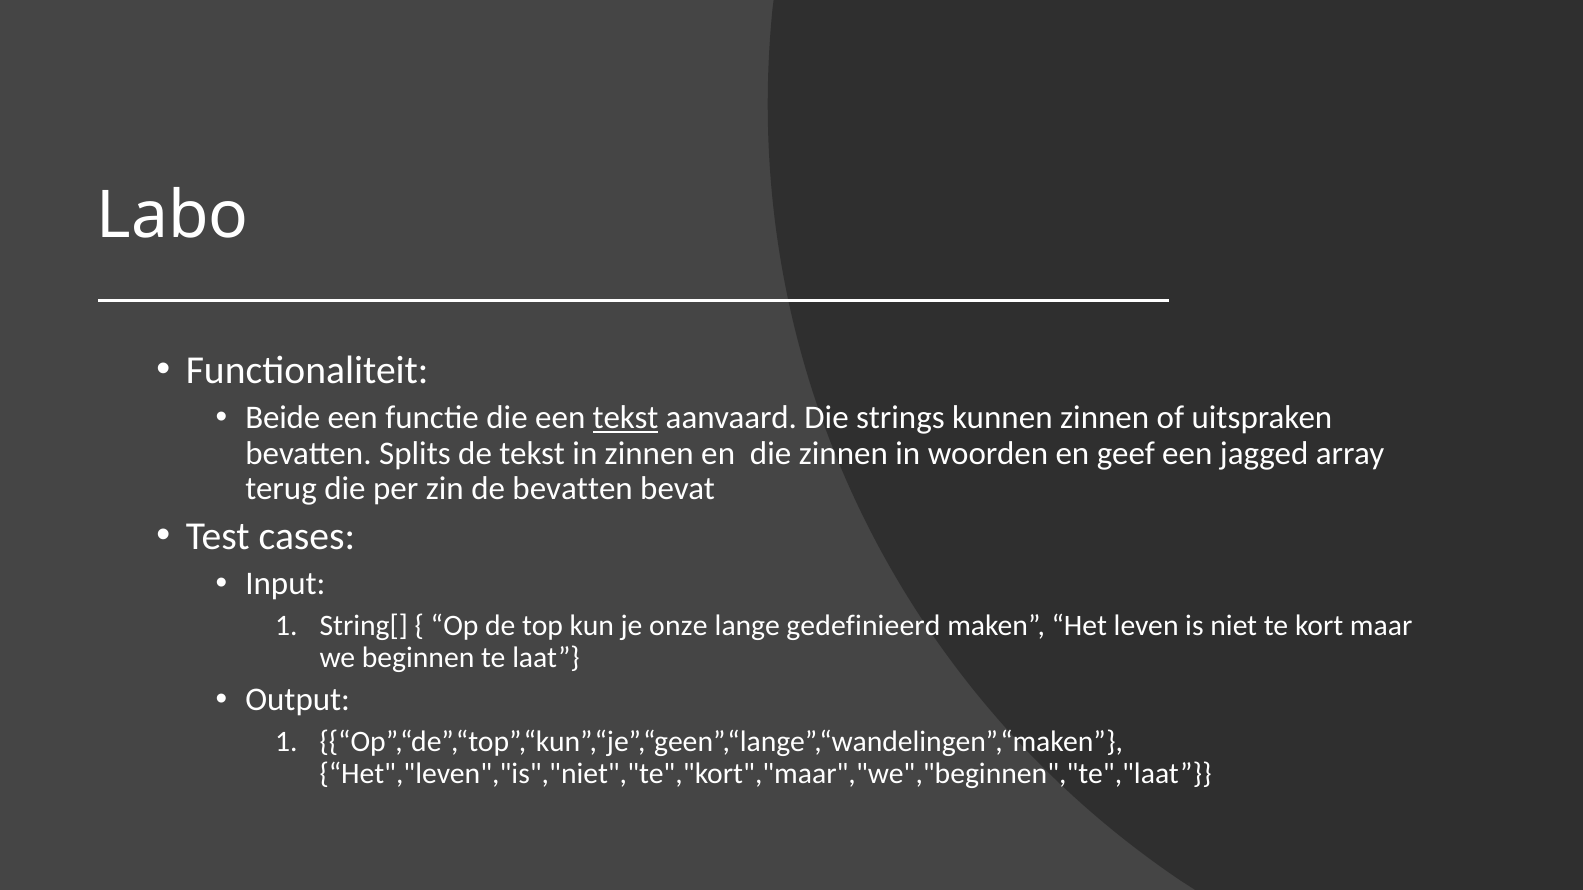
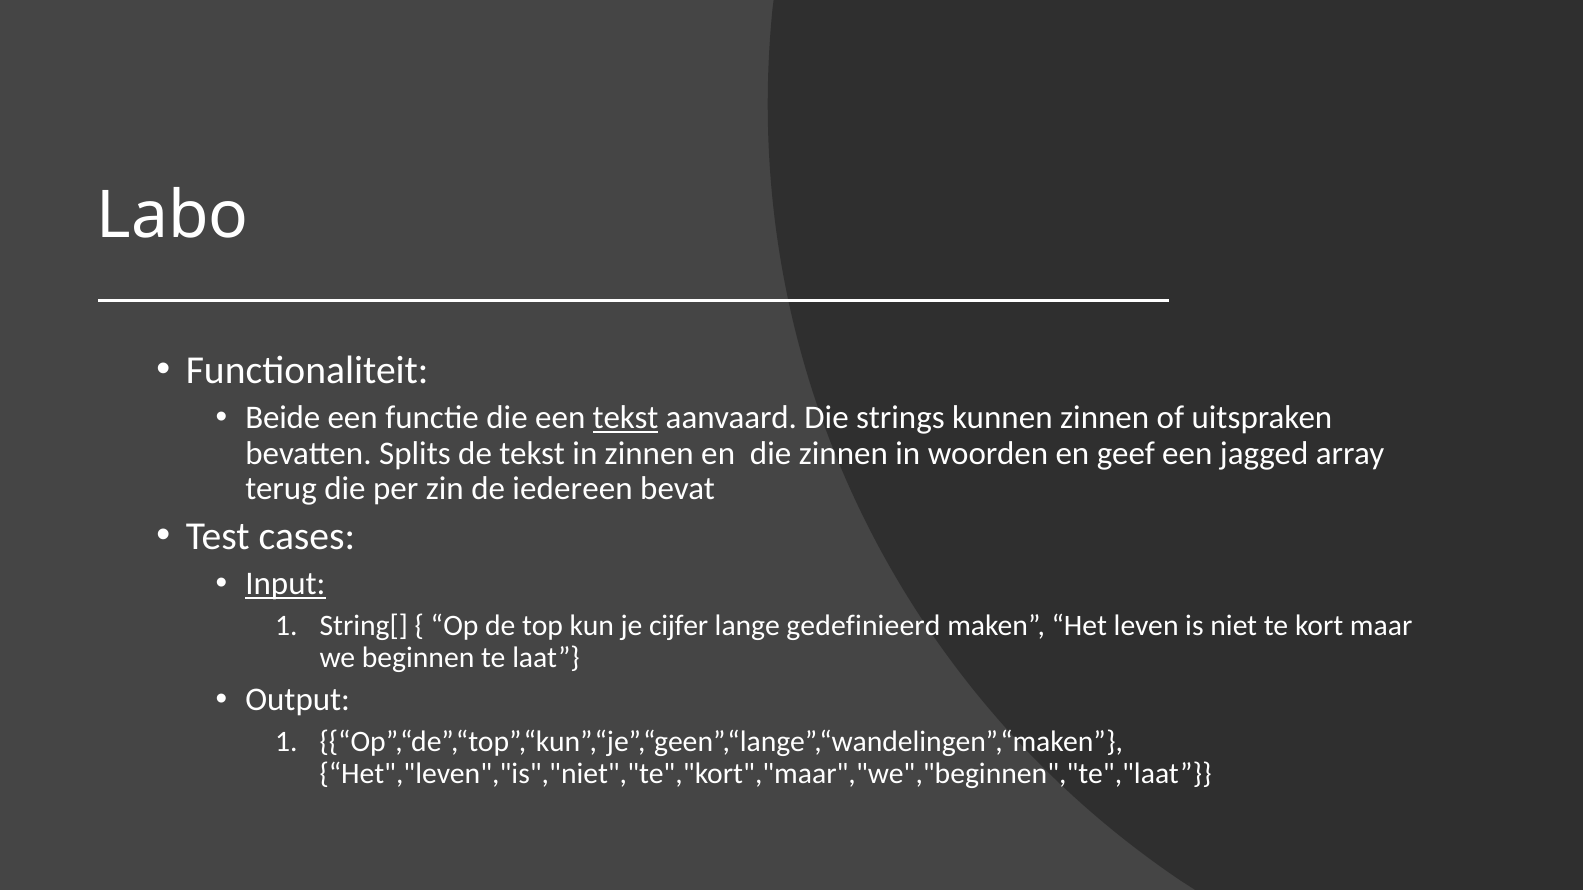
de bevatten: bevatten -> iedereen
Input underline: none -> present
onze: onze -> cijfer
